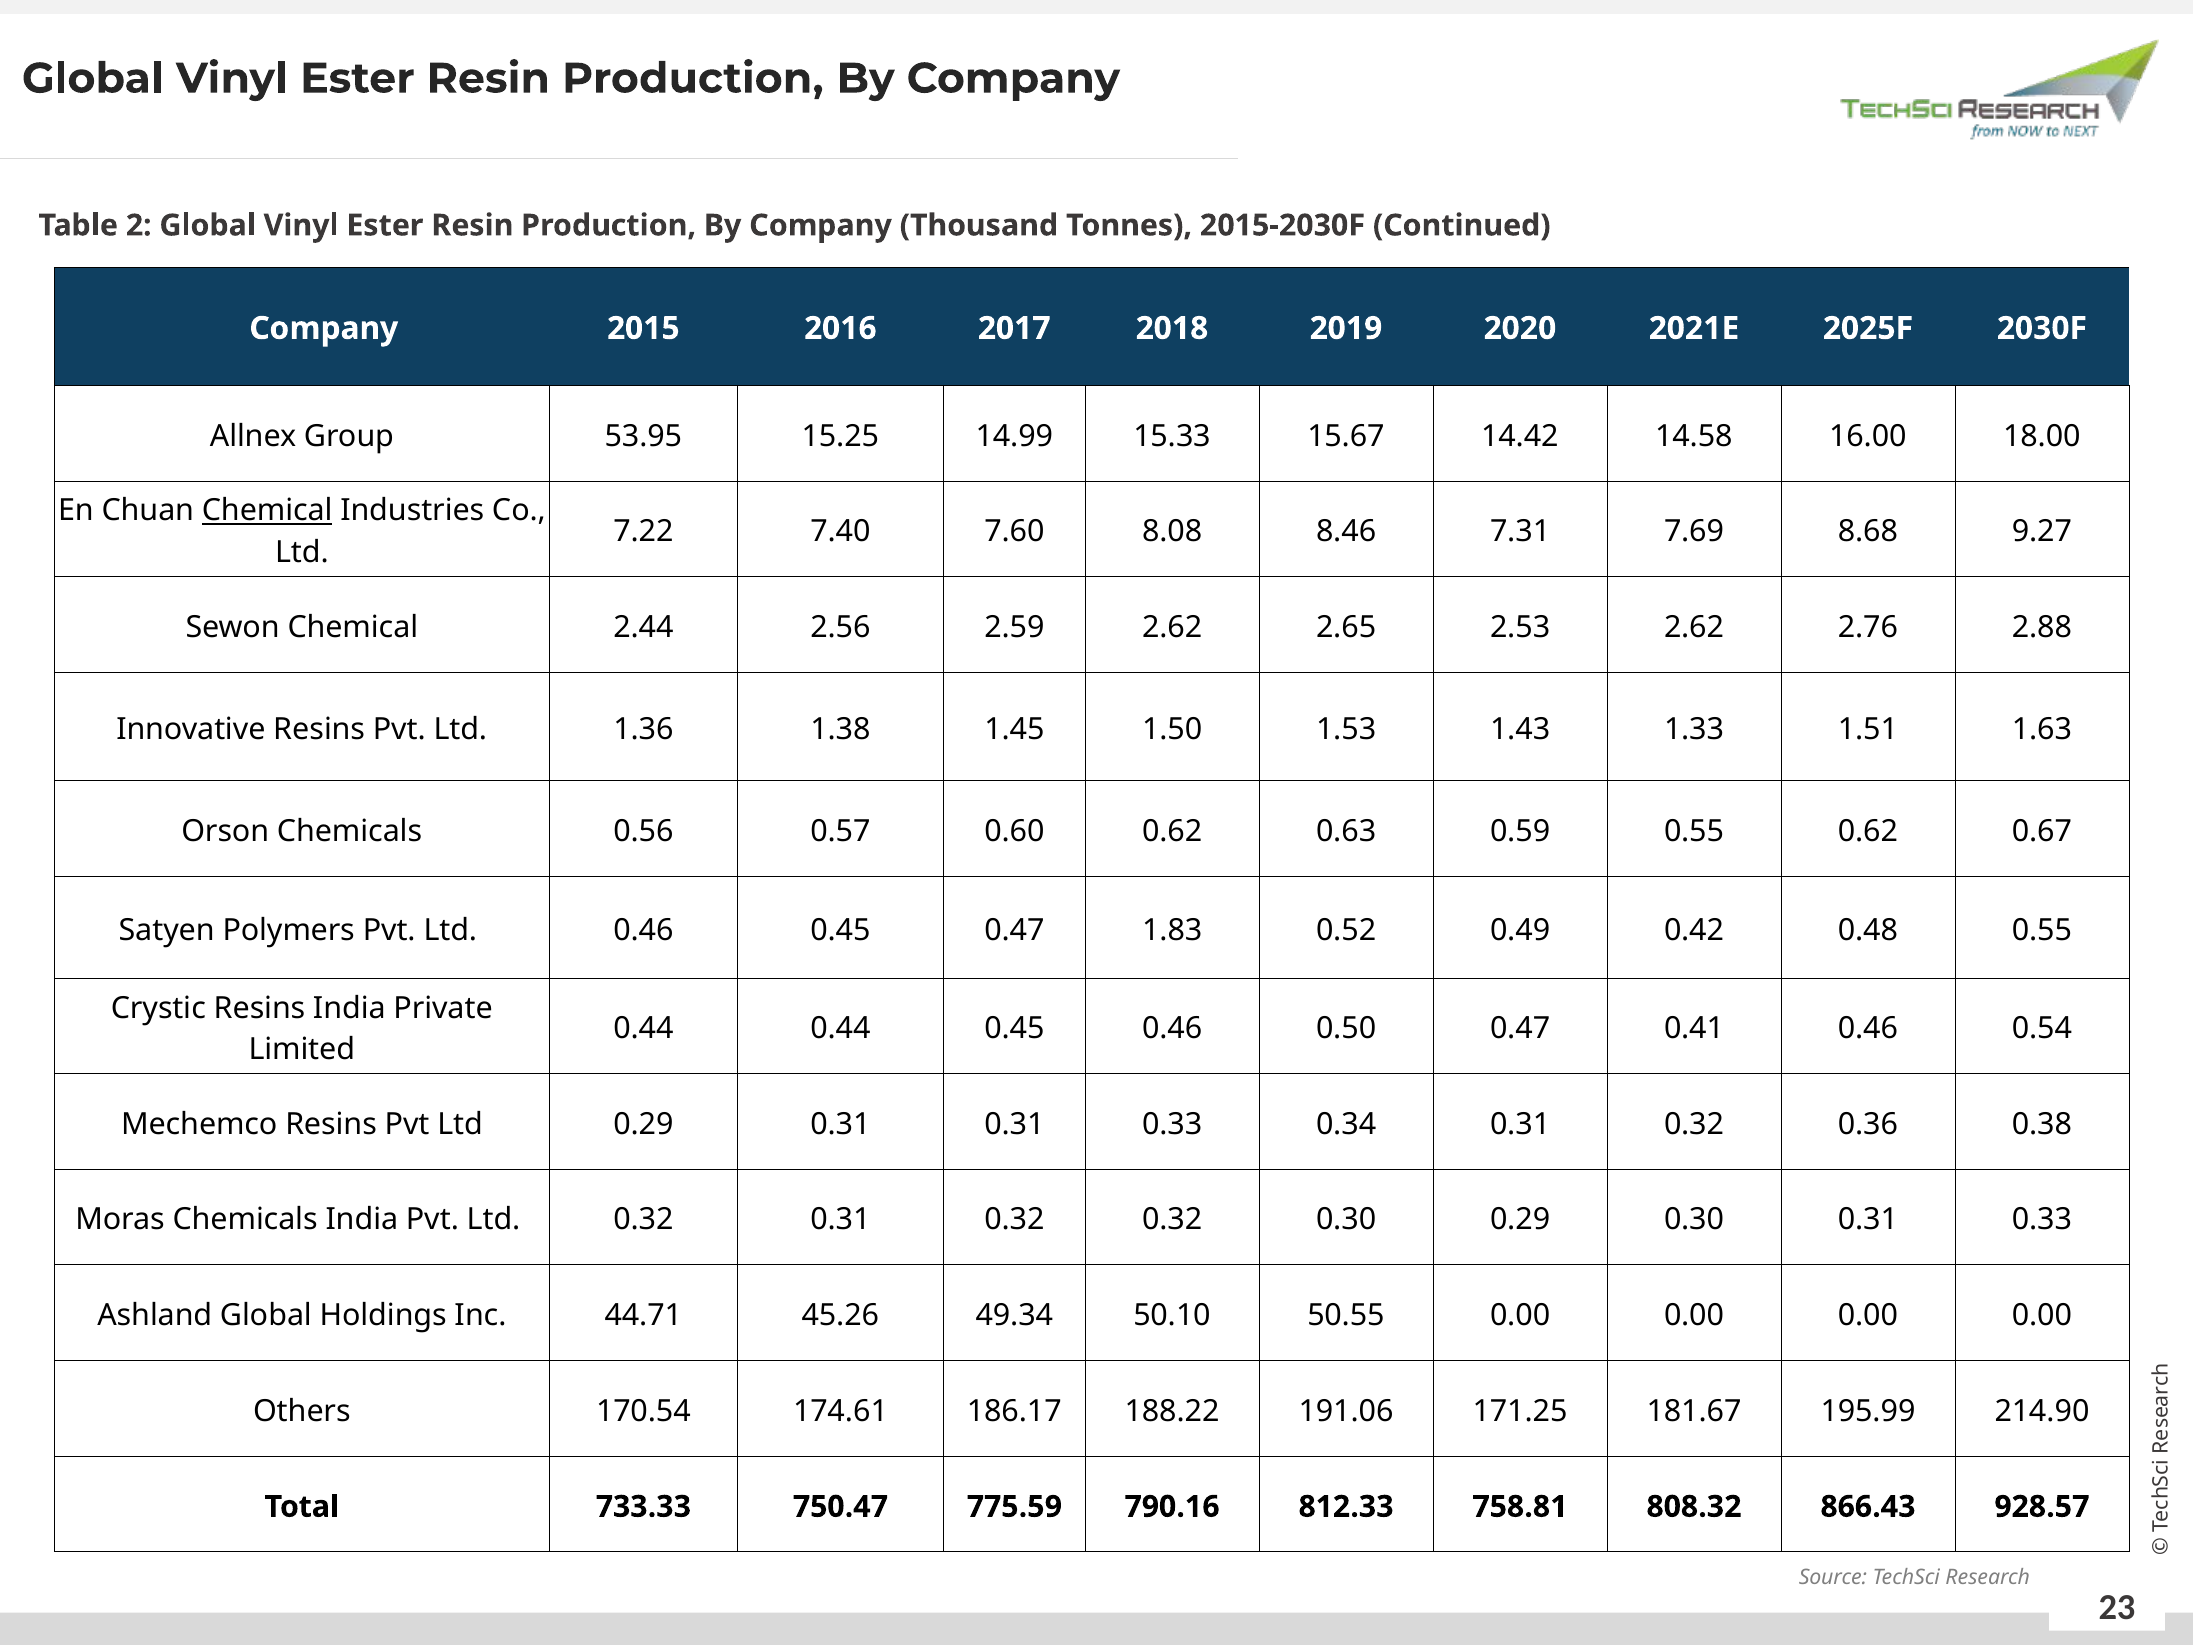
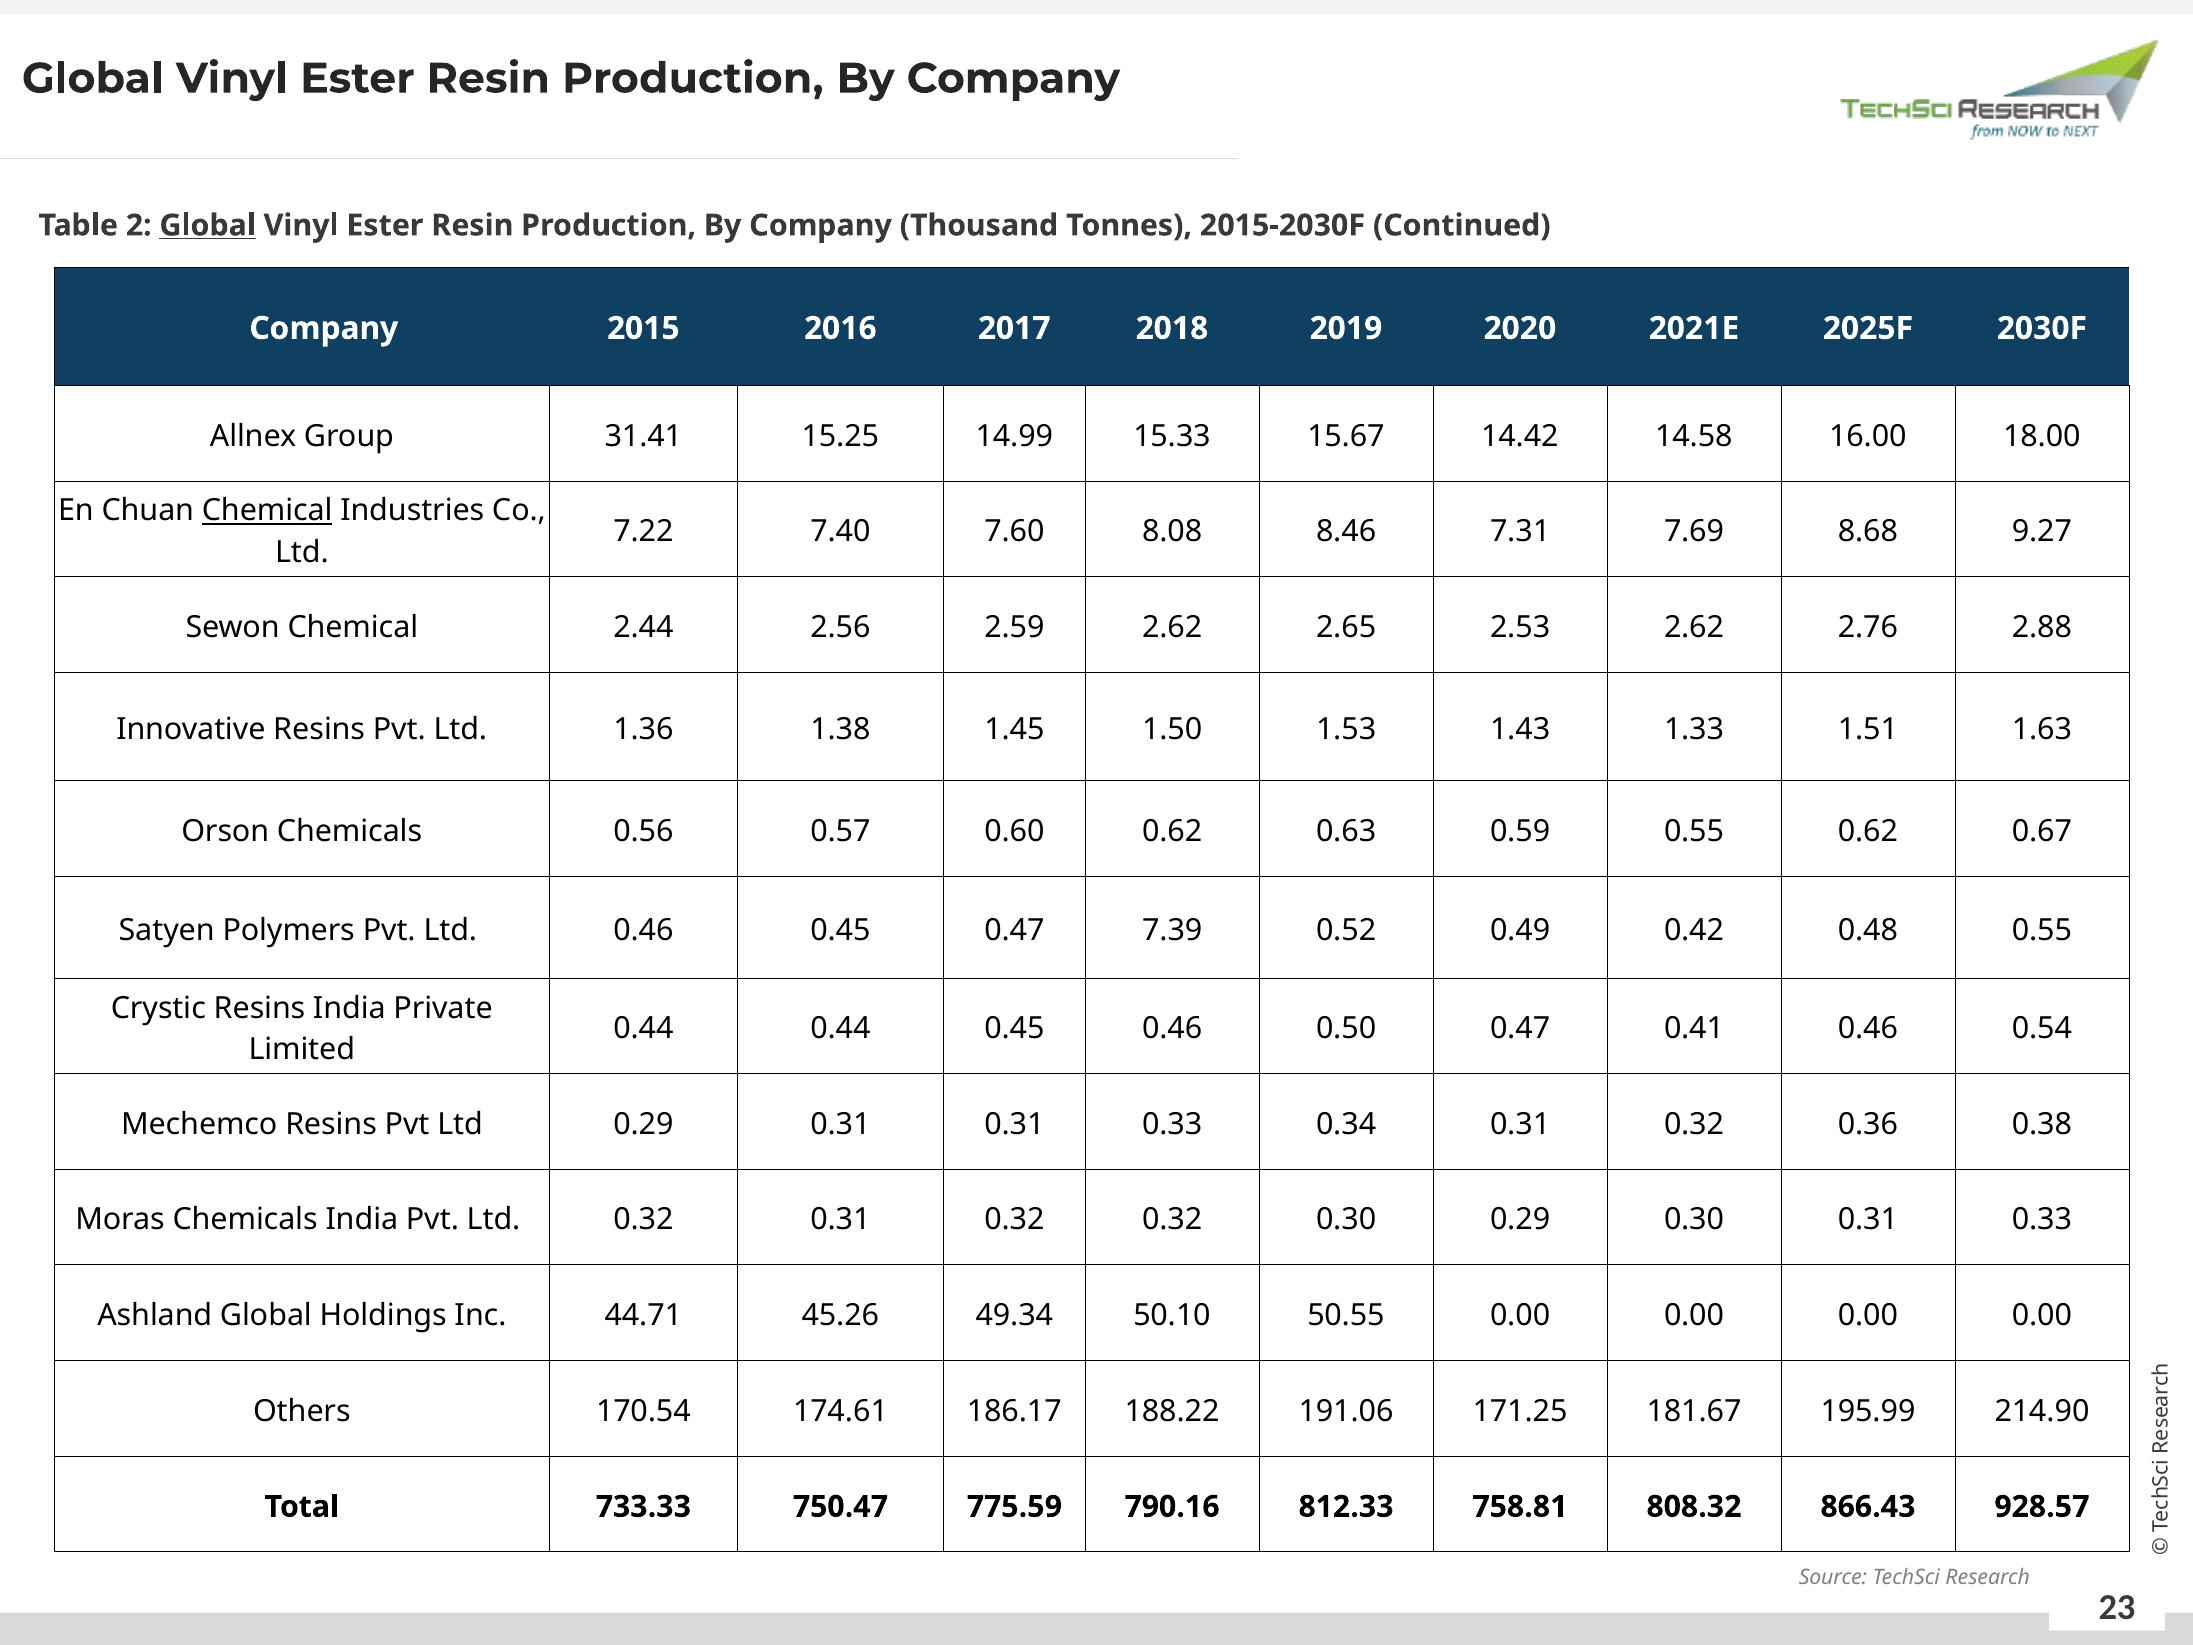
Global at (208, 225) underline: none -> present
53.95: 53.95 -> 31.41
1.83: 1.83 -> 7.39
